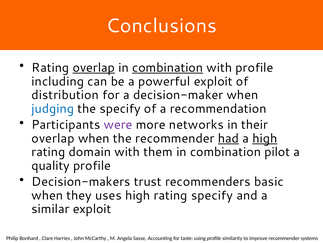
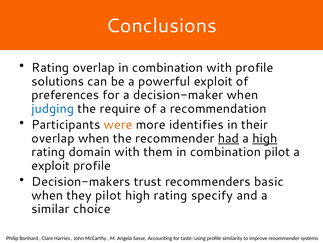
overlap at (94, 68) underline: present -> none
combination at (168, 68) underline: present -> none
including: including -> solutions
distribution: distribution -> preferences
the specify: specify -> require
were colour: purple -> orange
networks: networks -> identifies
quality at (51, 165): quality -> exploit
they uses: uses -> pilot
similar exploit: exploit -> choice
